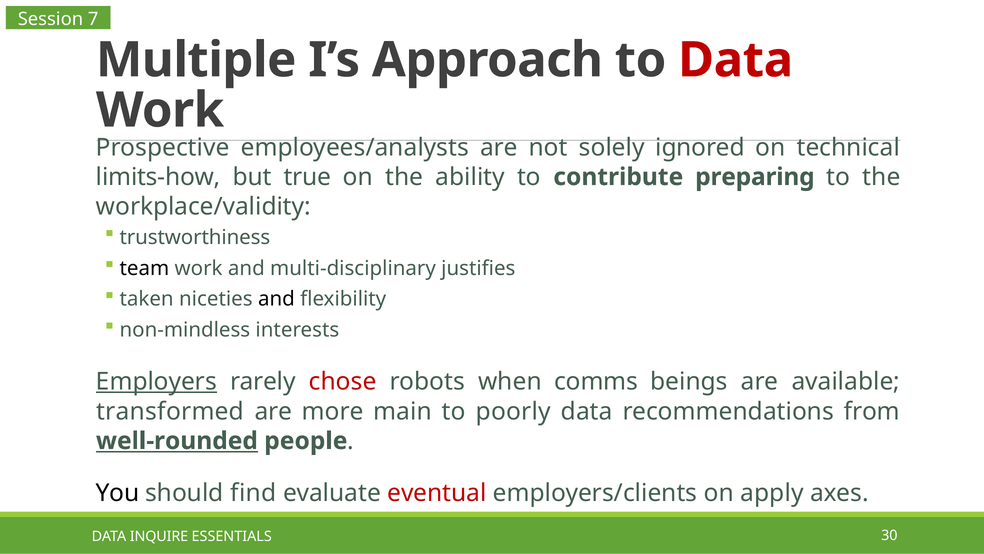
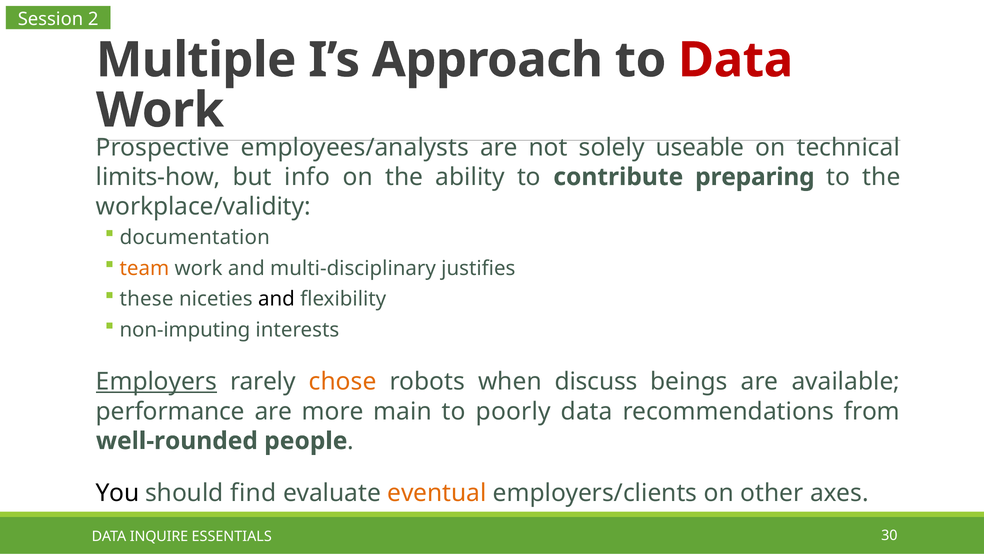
7: 7 -> 2
ignored: ignored -> useable
true: true -> info
trustworthiness: trustworthiness -> documentation
team colour: black -> orange
taken: taken -> these
non-mindless: non-mindless -> non-imputing
chose colour: red -> orange
comms: comms -> discuss
transformed: transformed -> performance
well-rounded underline: present -> none
eventual colour: red -> orange
apply: apply -> other
